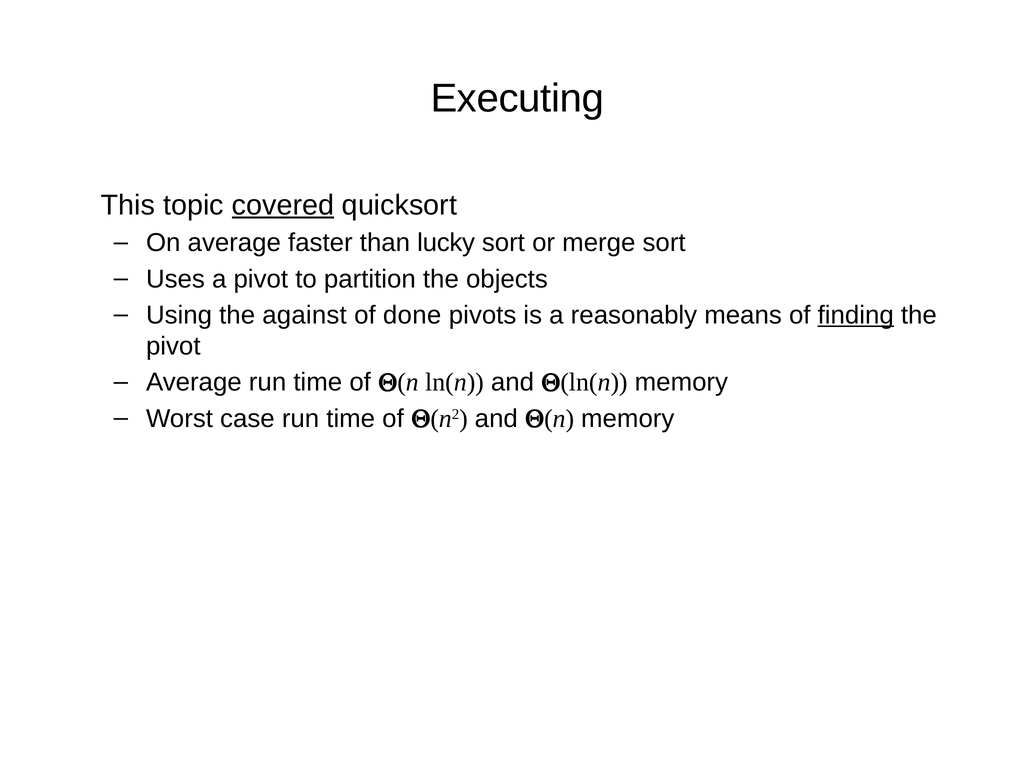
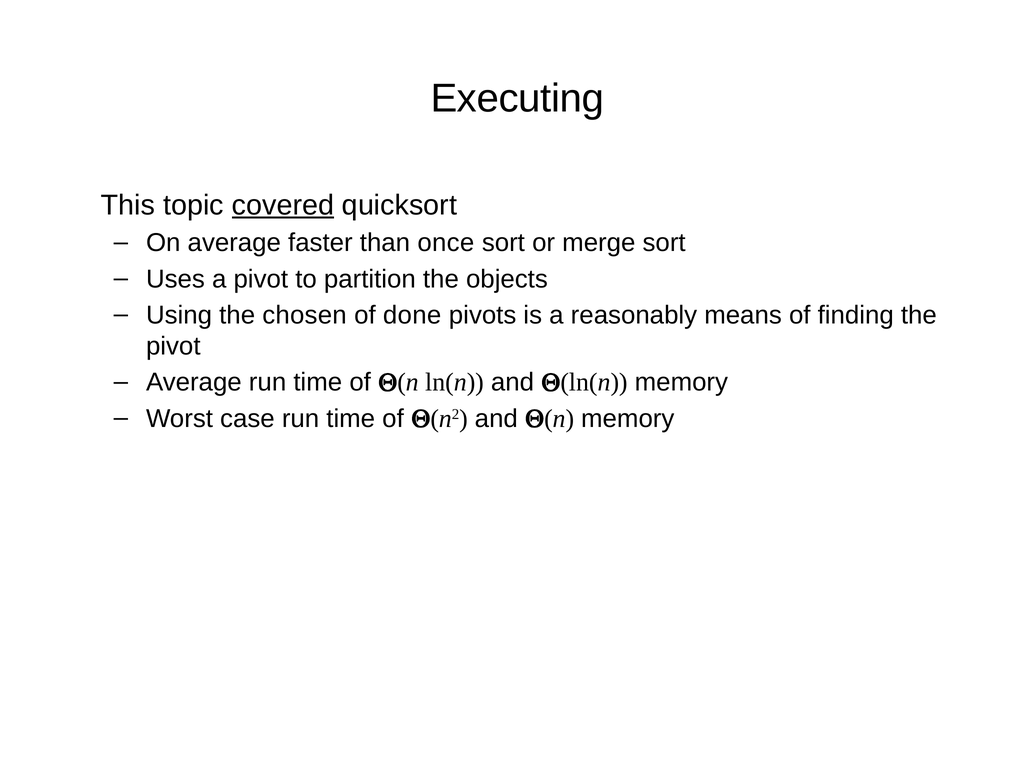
lucky: lucky -> once
against: against -> chosen
finding underline: present -> none
